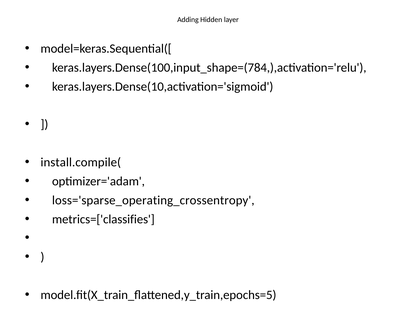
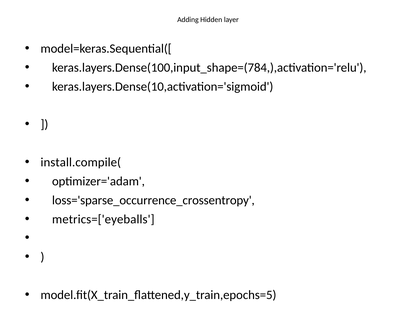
loss='sparse_operating_crossentropy: loss='sparse_operating_crossentropy -> loss='sparse_occurrence_crossentropy
metrics=['classifies: metrics=['classifies -> metrics=['eyeballs
